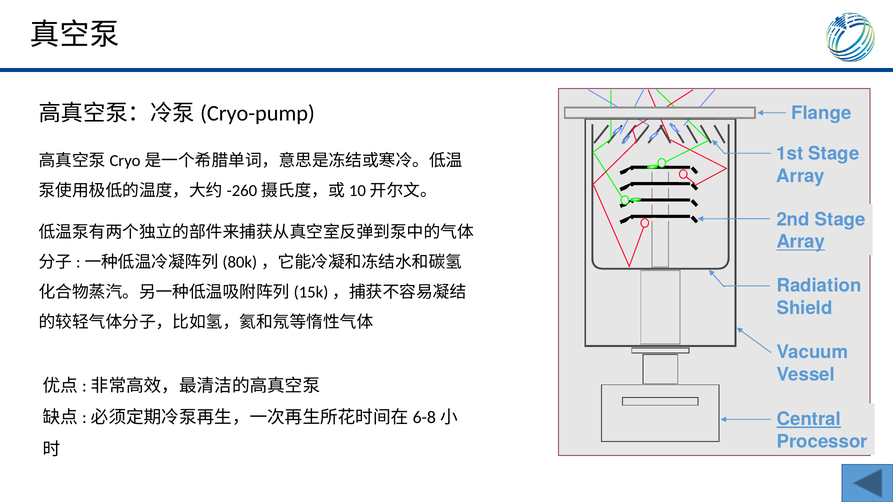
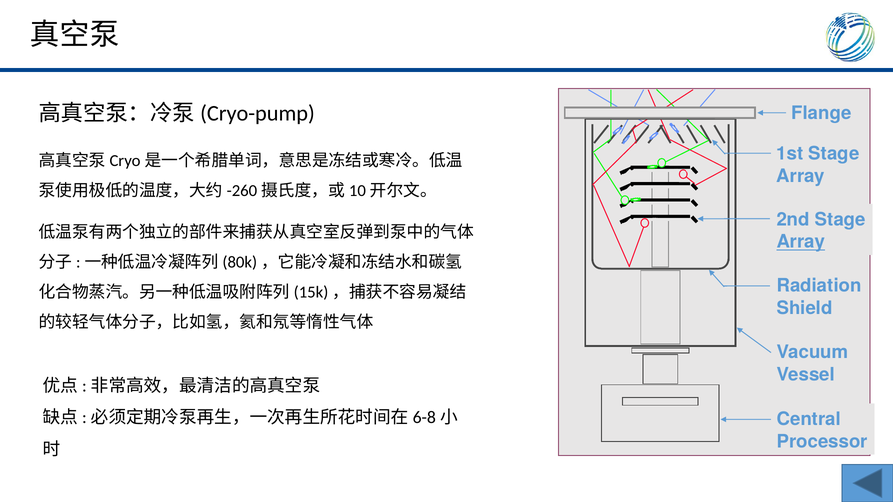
Central underline: present -> none
